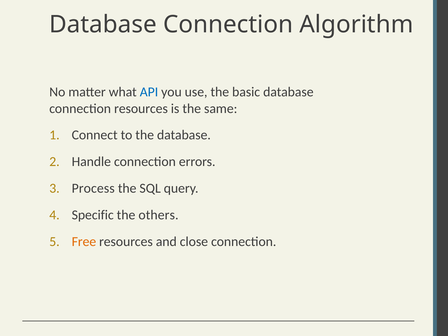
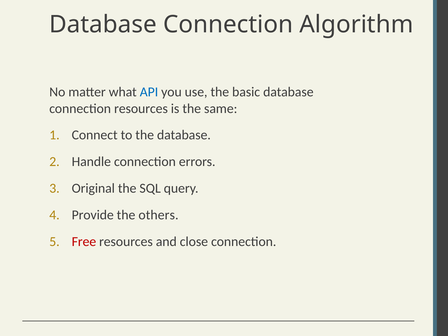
Process: Process -> Original
Specific: Specific -> Provide
Free colour: orange -> red
